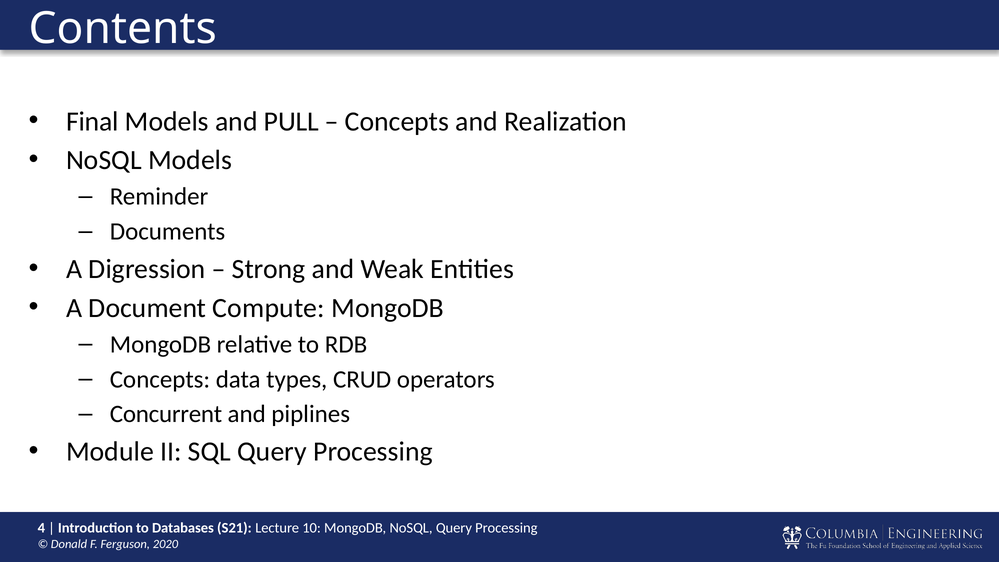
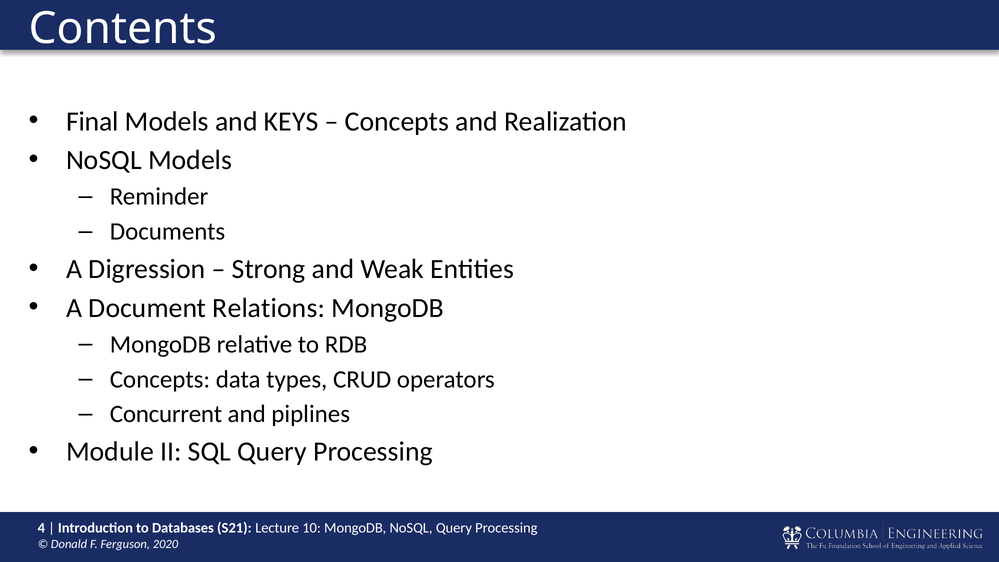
PULL: PULL -> KEYS
Compute: Compute -> Relations
